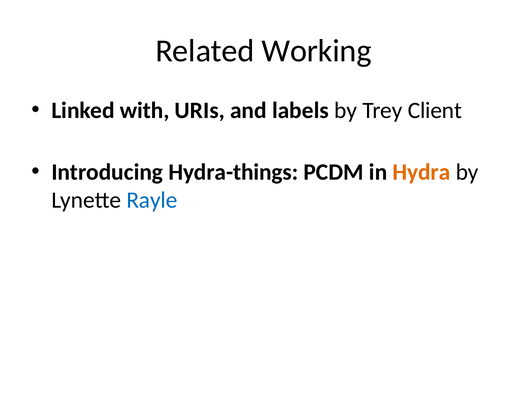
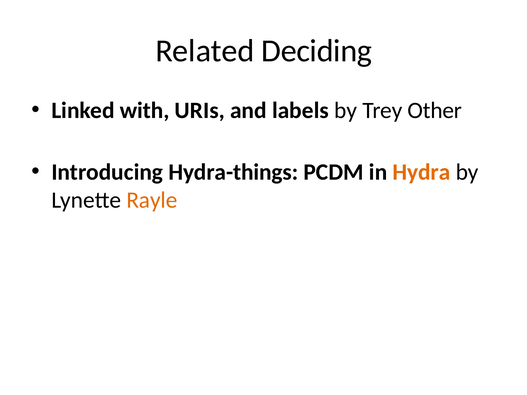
Working: Working -> Deciding
Client: Client -> Other
Rayle colour: blue -> orange
